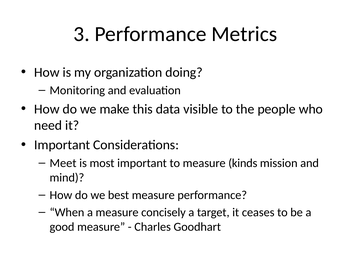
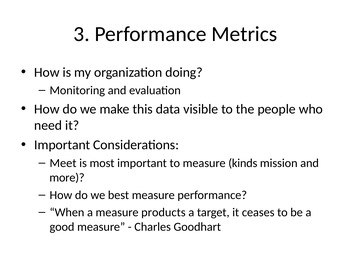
mind: mind -> more
concisely: concisely -> products
